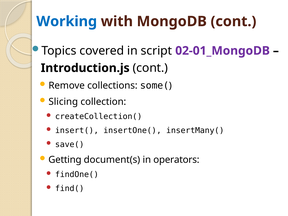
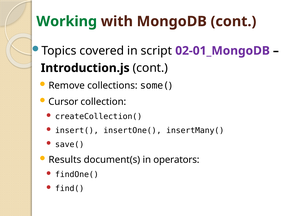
Working colour: blue -> green
Slicing: Slicing -> Cursor
Getting: Getting -> Results
